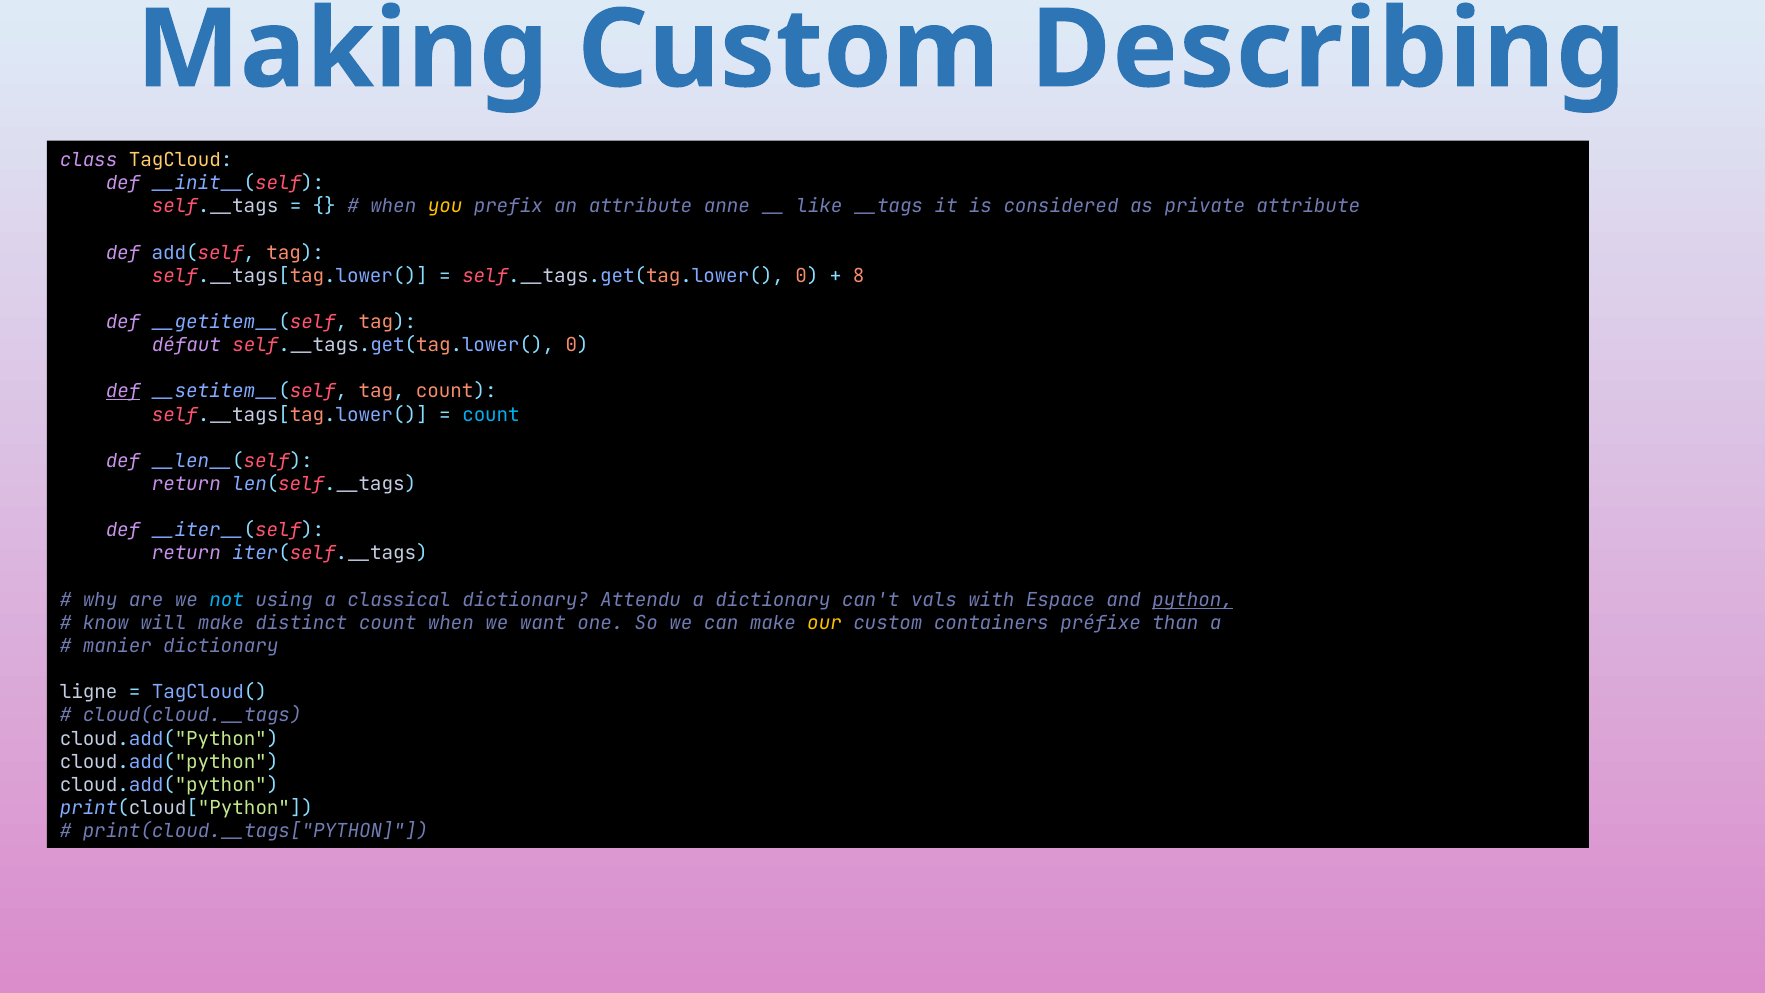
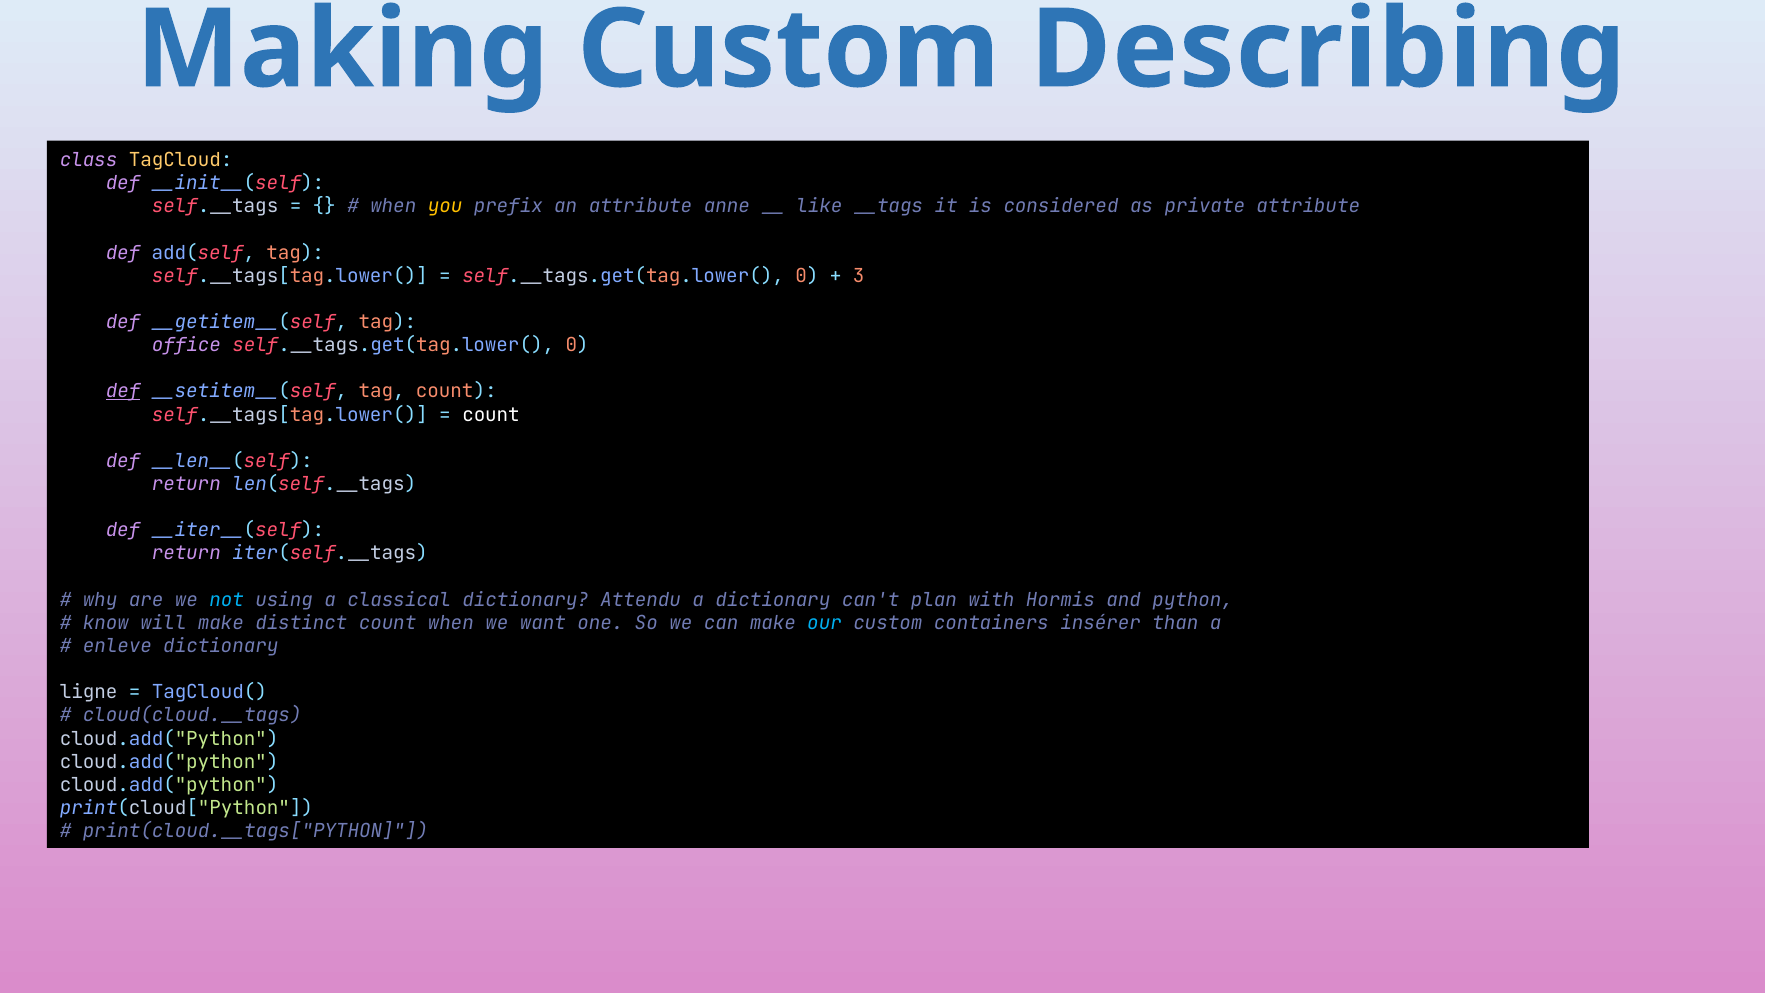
8: 8 -> 3
défaut: défaut -> office
count at (491, 415) colour: light blue -> white
vals: vals -> plan
Espace: Espace -> Hormis
python underline: present -> none
our colour: yellow -> light blue
préfixe: préfixe -> insérer
manier: manier -> enleve
